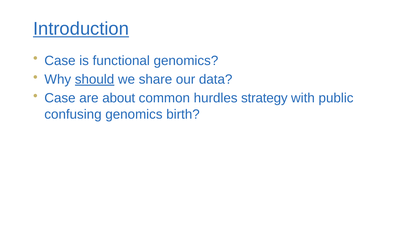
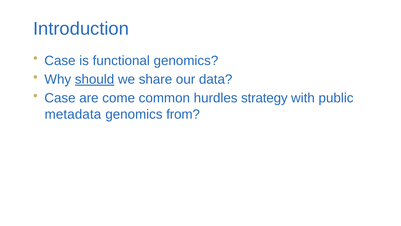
Introduction underline: present -> none
about: about -> come
confusing: confusing -> metadata
birth: birth -> from
